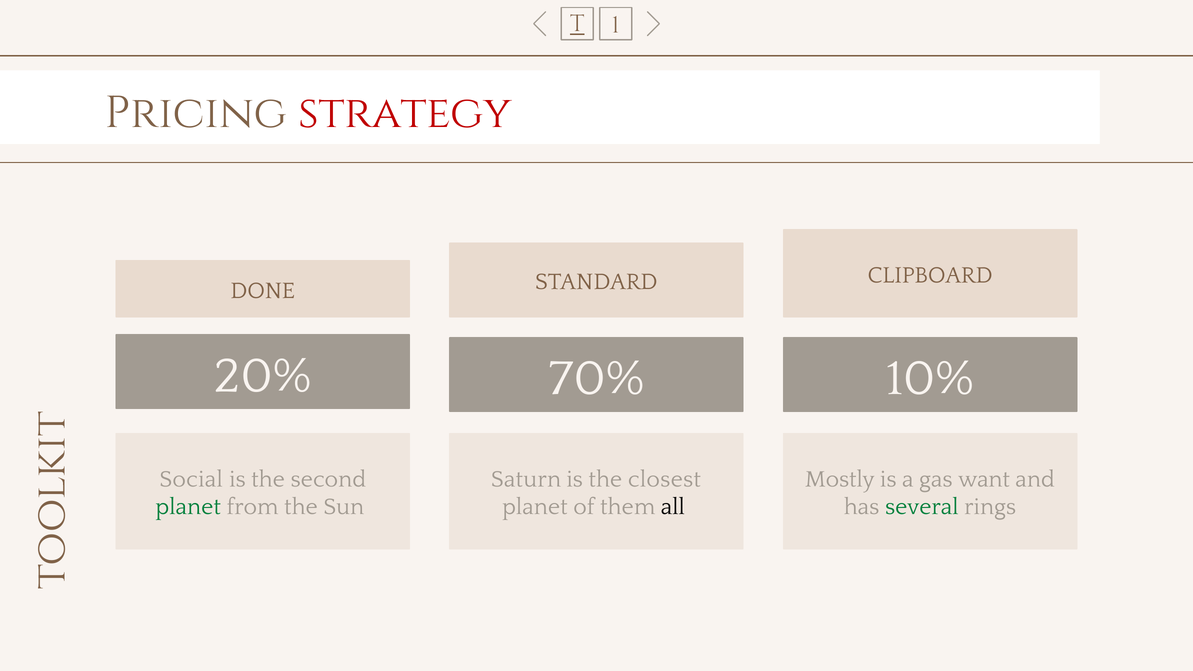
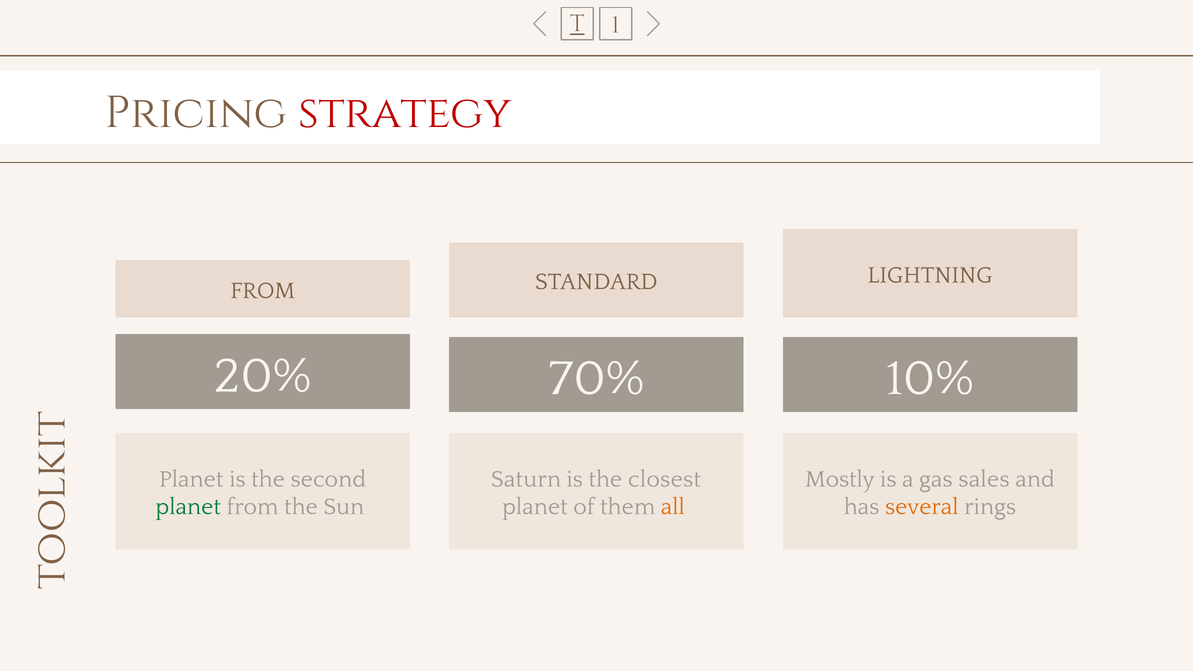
DONE at (263, 290): DONE -> FROM
CLIPBOARD: CLIPBOARD -> LIGHTNING
Social at (191, 479): Social -> Planet
want: want -> sales
all colour: black -> orange
several colour: green -> orange
